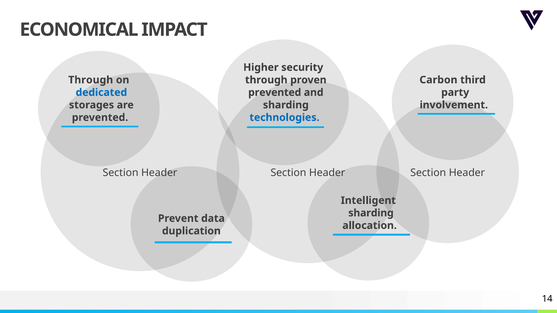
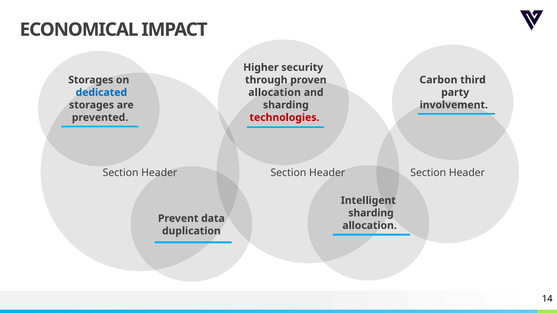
Through at (91, 80): Through -> Storages
prevented at (275, 93): prevented -> allocation
technologies colour: blue -> red
